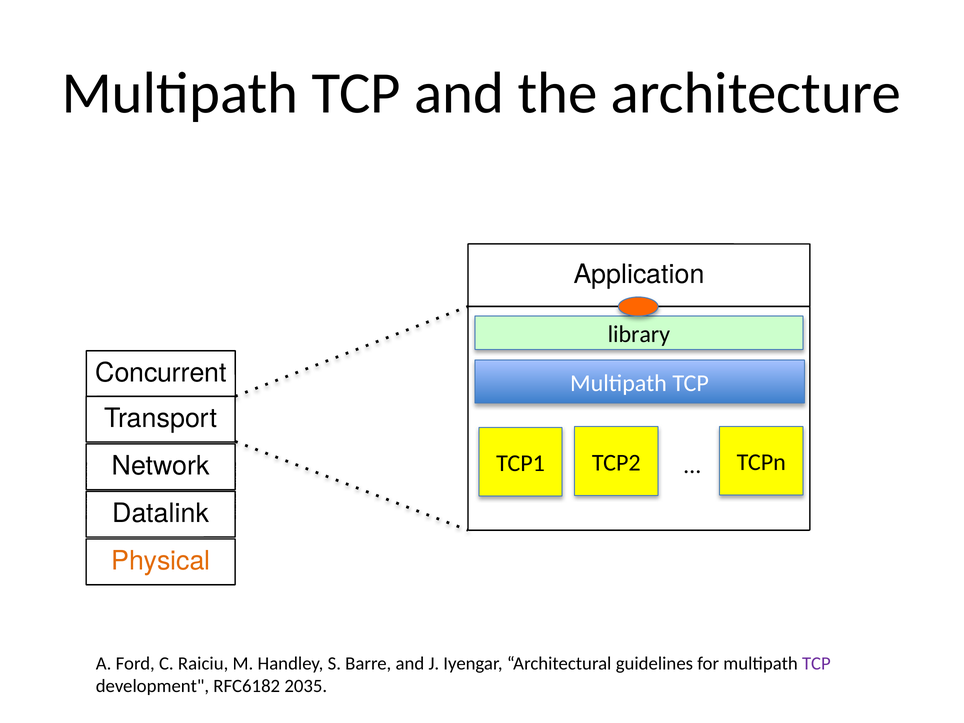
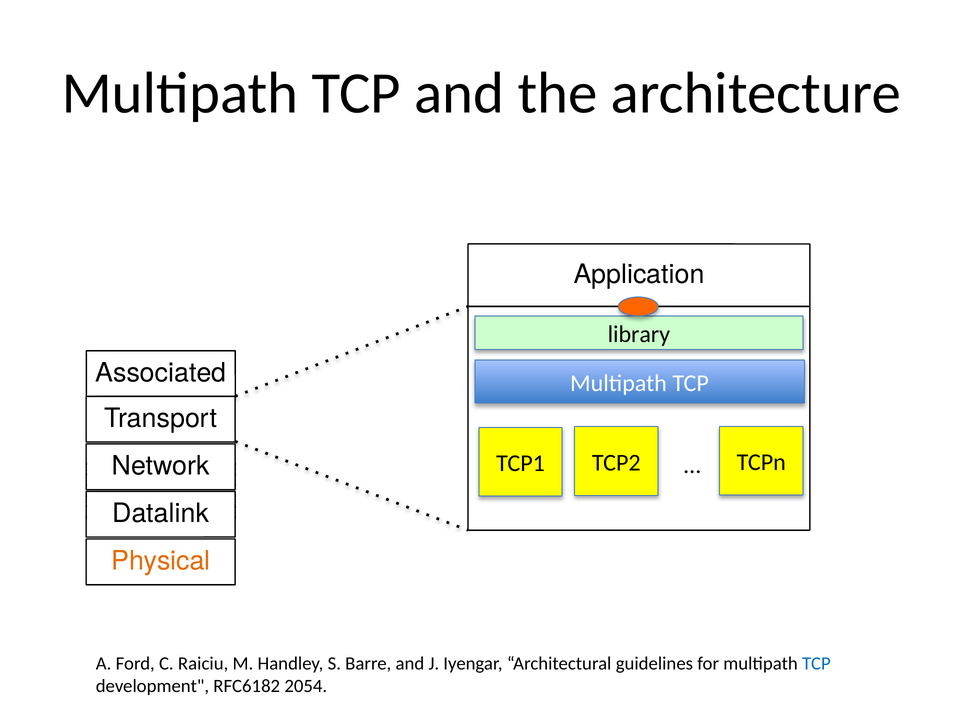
Concurrent: Concurrent -> Associated
TCP at (816, 664) colour: purple -> blue
2035: 2035 -> 2054
